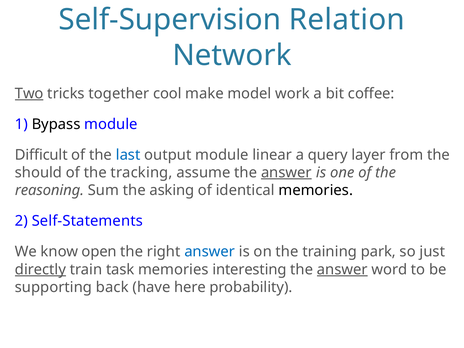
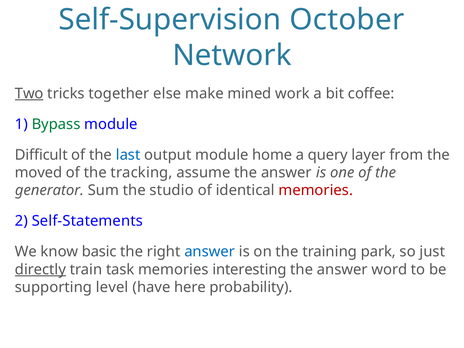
Relation: Relation -> October
cool: cool -> else
model: model -> mined
Bypass colour: black -> green
linear: linear -> home
should: should -> moved
answer at (286, 173) underline: present -> none
reasoning: reasoning -> generator
asking: asking -> studio
memories at (316, 190) colour: black -> red
open: open -> basic
answer at (342, 269) underline: present -> none
back: back -> level
